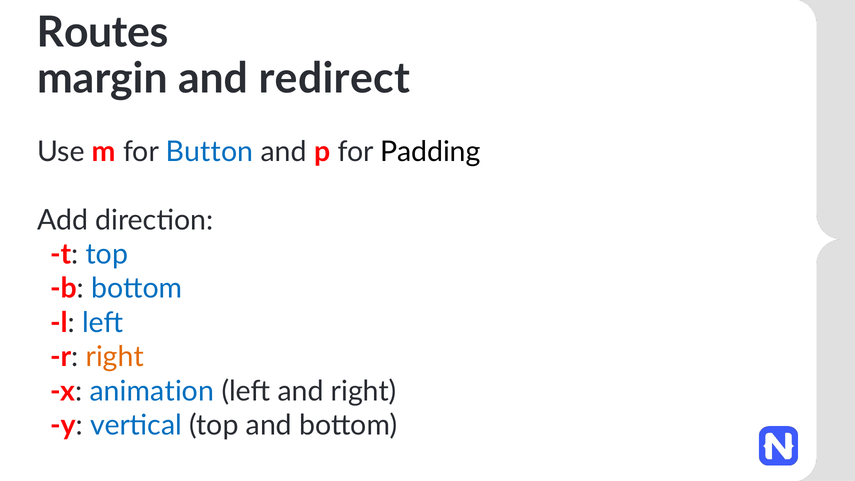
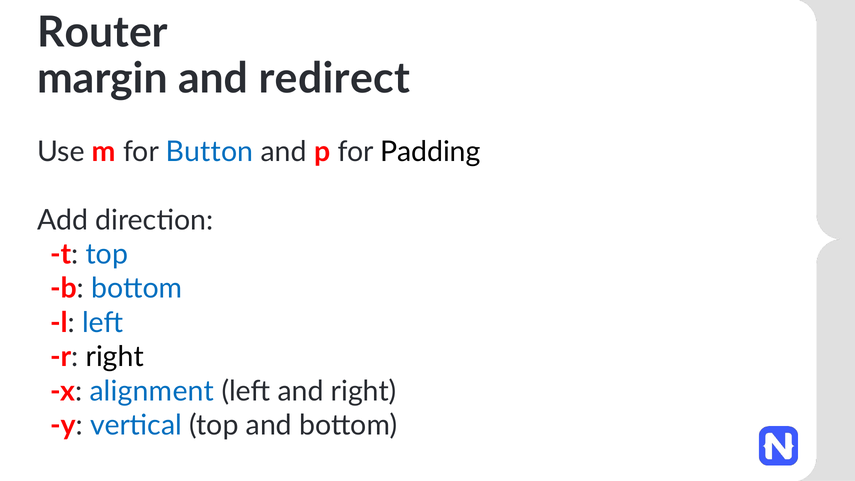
Routes: Routes -> Router
right at (115, 357) colour: orange -> black
animation: animation -> alignment
